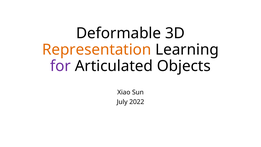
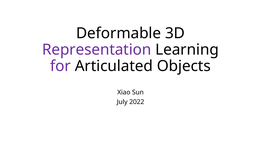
Representation colour: orange -> purple
